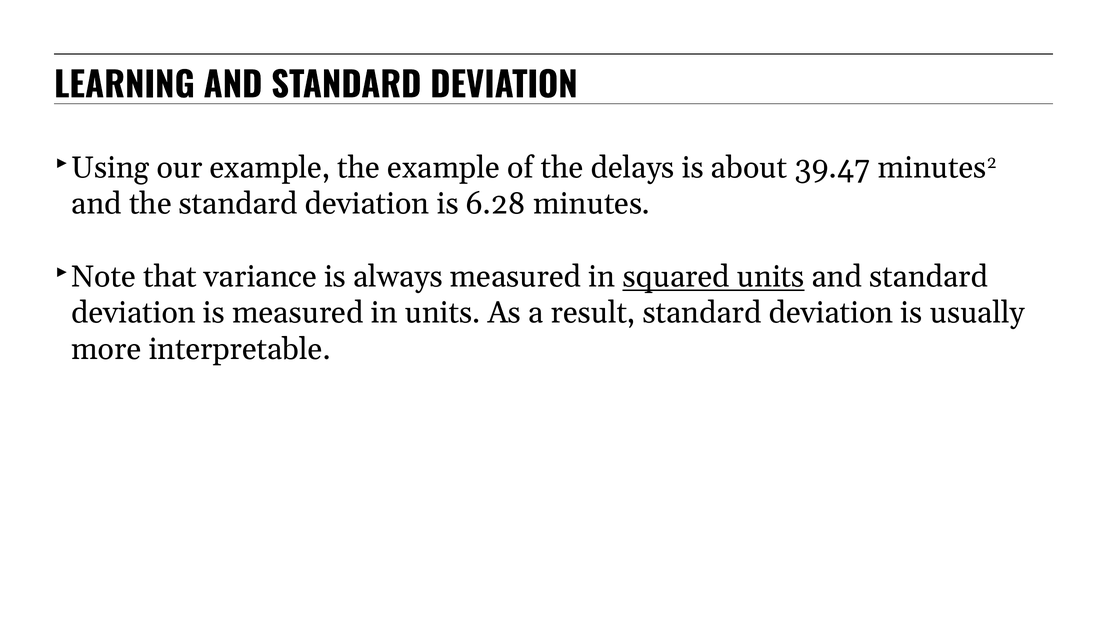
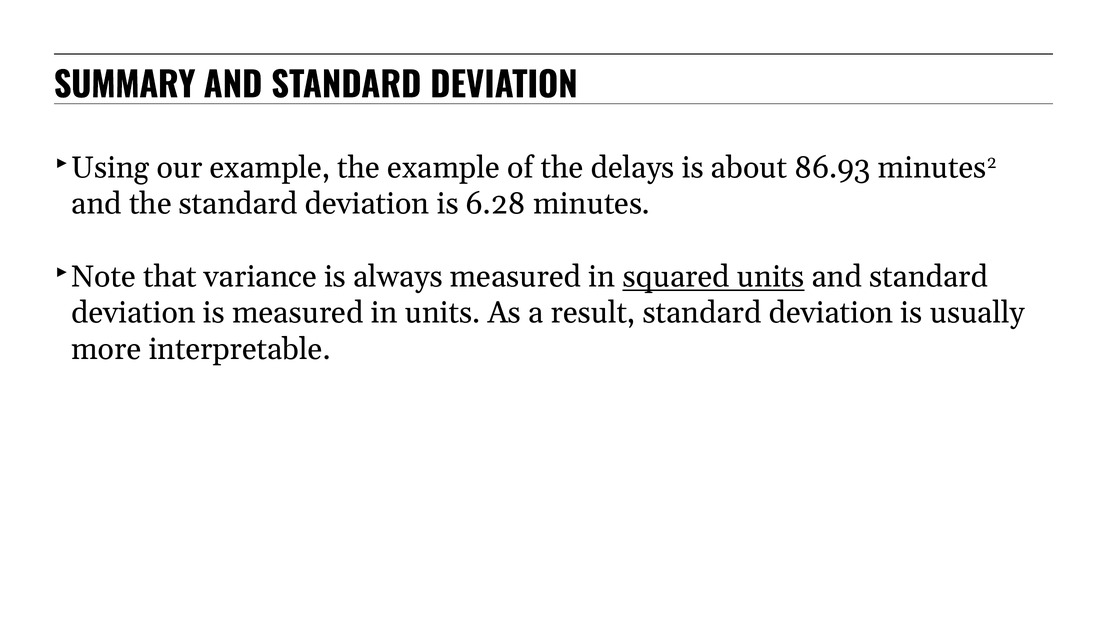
LEARNING: LEARNING -> SUMMARY
39.47: 39.47 -> 86.93
